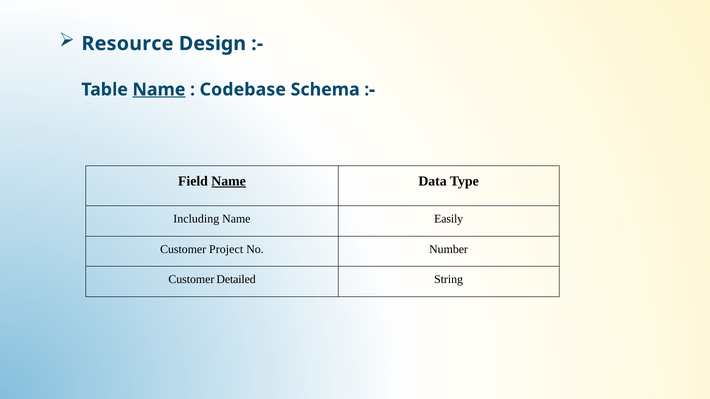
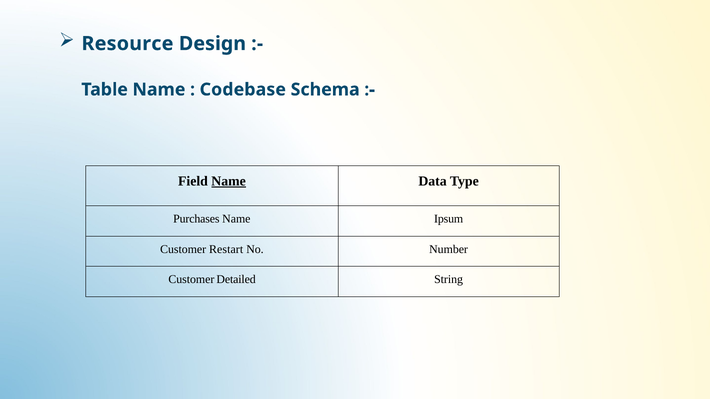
Name at (159, 90) underline: present -> none
Including: Including -> Purchases
Easily: Easily -> Ipsum
Project: Project -> Restart
